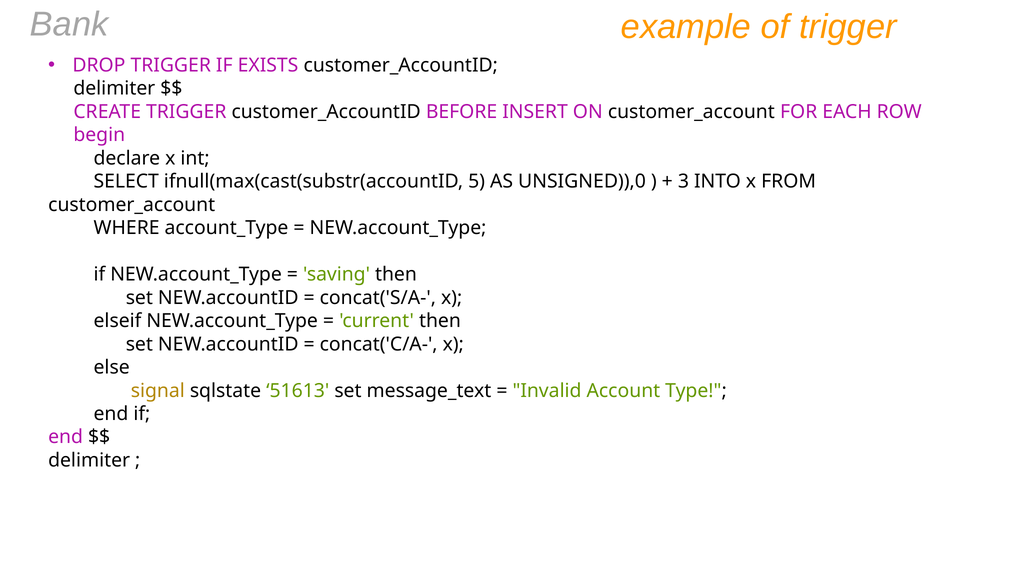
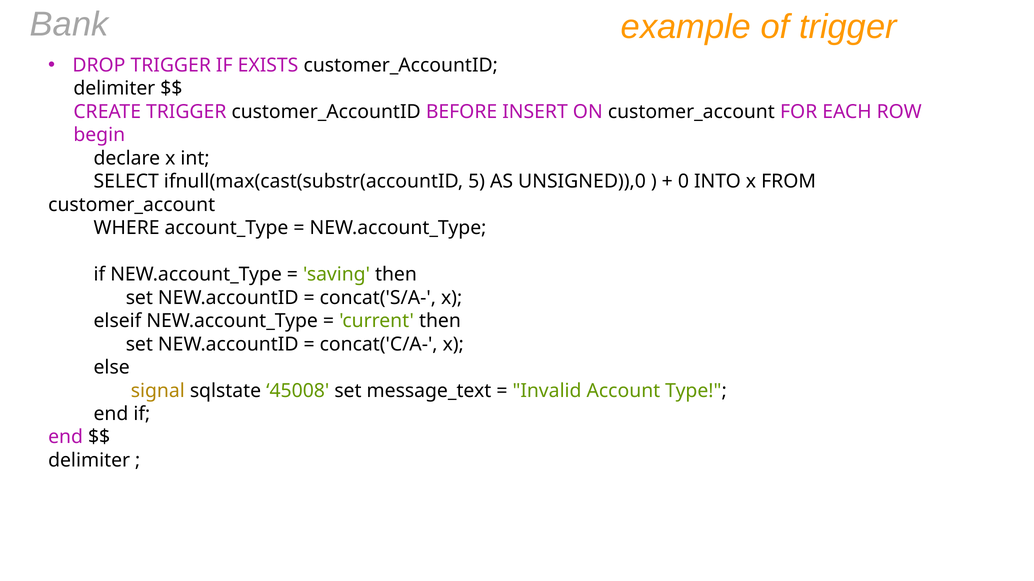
3: 3 -> 0
51613: 51613 -> 45008
